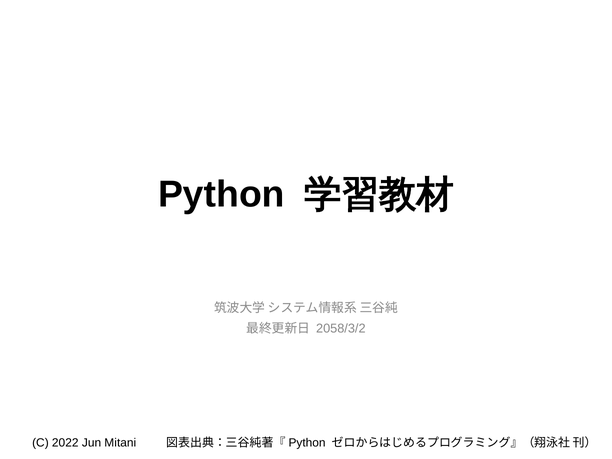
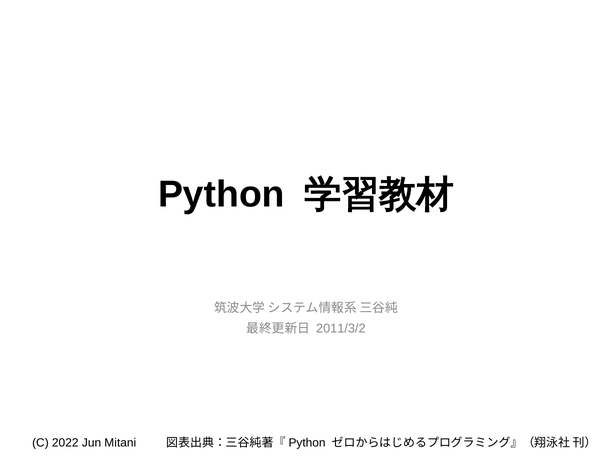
2058/3/2: 2058/3/2 -> 2011/3/2
